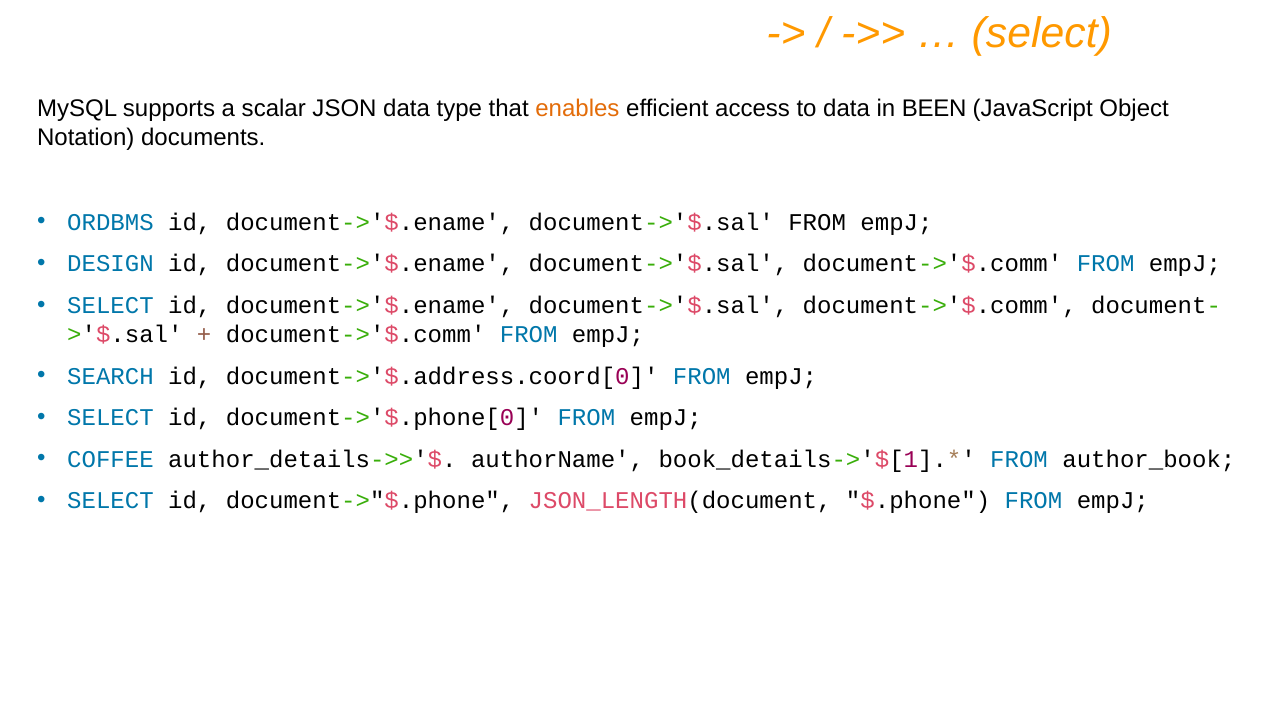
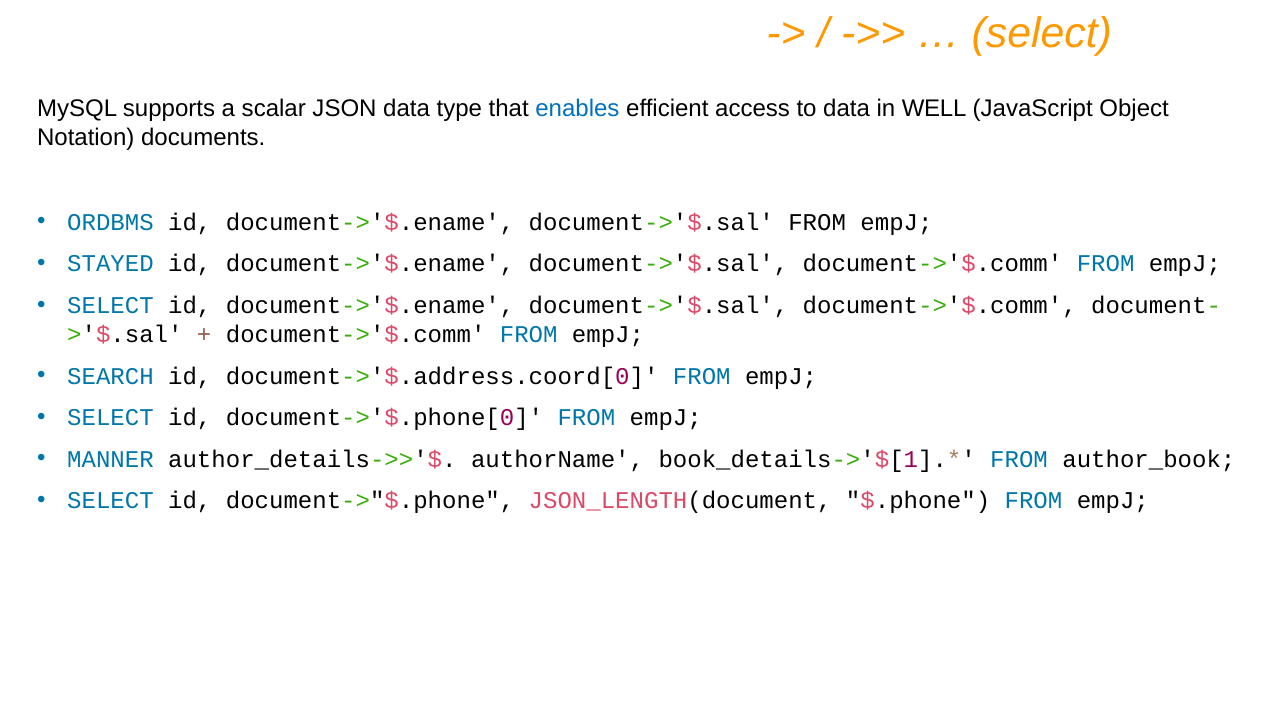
enables colour: orange -> blue
BEEN: BEEN -> WELL
DESIGN: DESIGN -> STAYED
COFFEE: COFFEE -> MANNER
